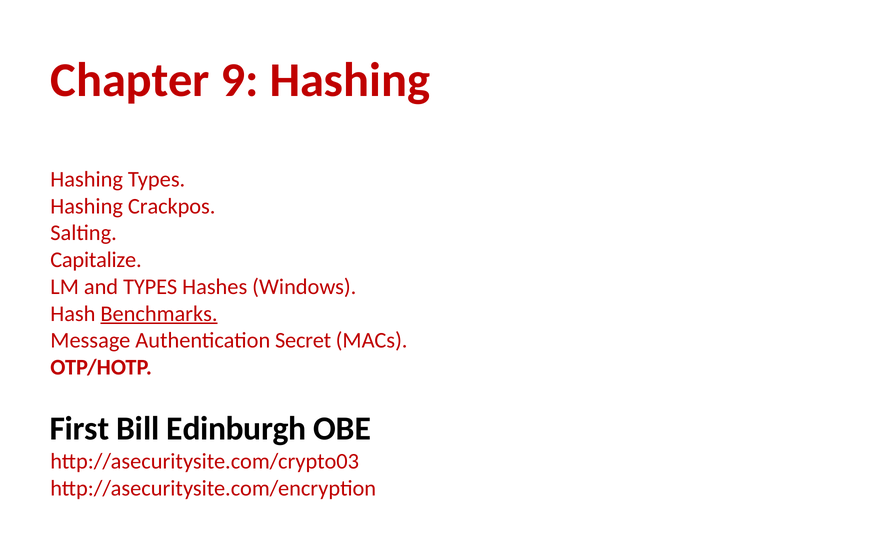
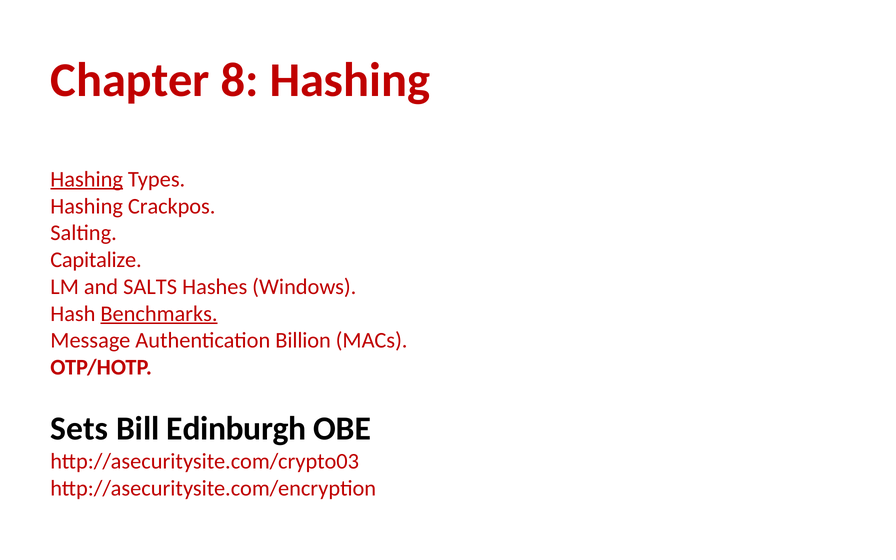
9: 9 -> 8
Hashing at (87, 179) underline: none -> present
and TYPES: TYPES -> SALTS
Secret: Secret -> Billion
First: First -> Sets
